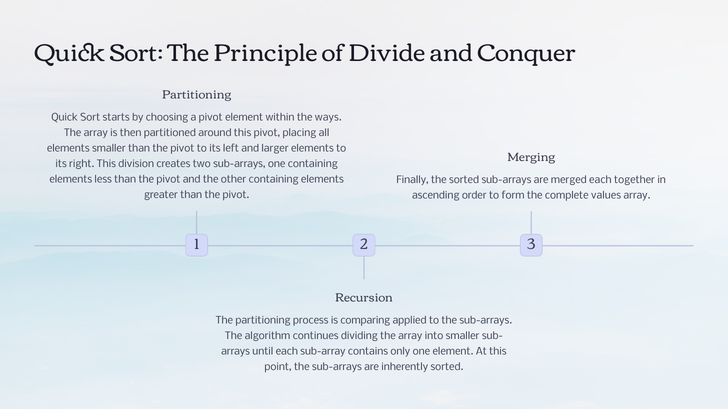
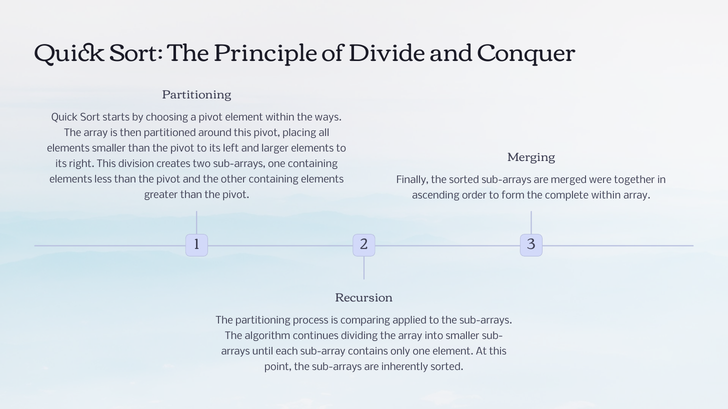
merged each: each -> were
complete values: values -> within
